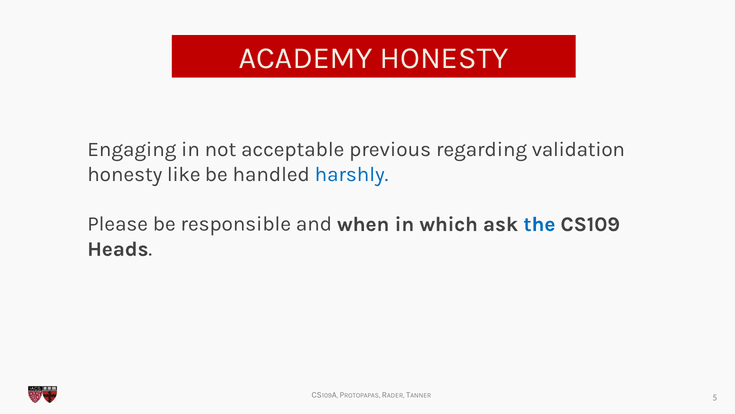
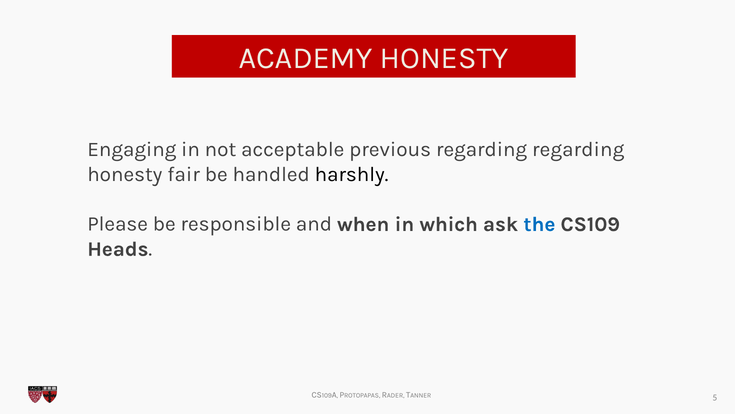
regarding validation: validation -> regarding
like: like -> fair
harshly colour: blue -> black
